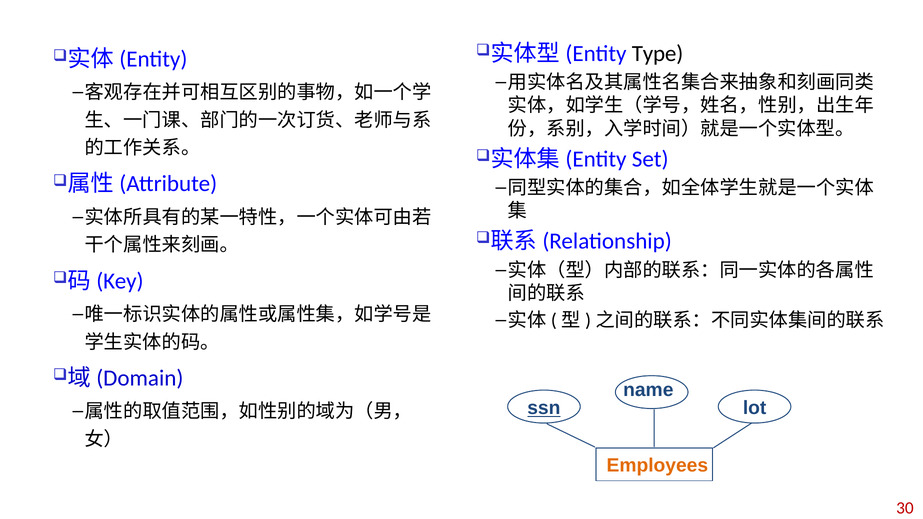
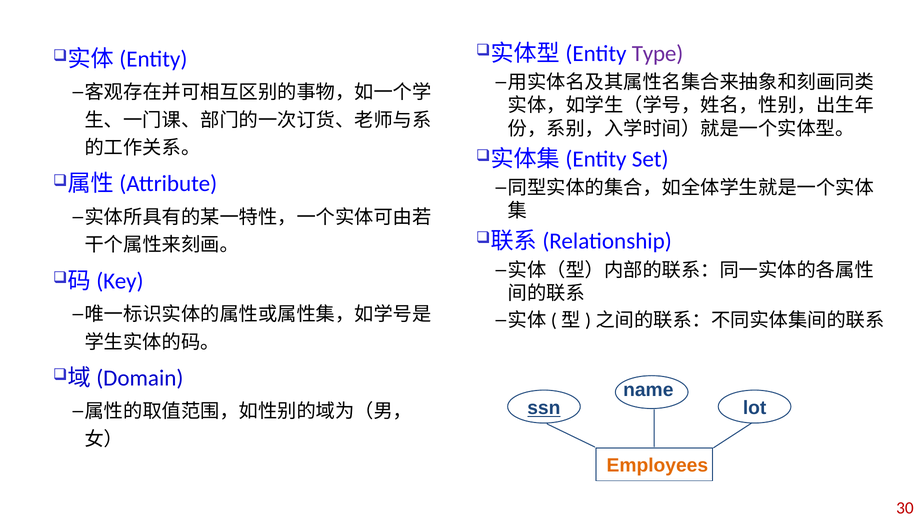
Type colour: black -> purple
